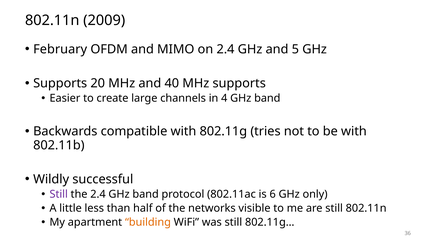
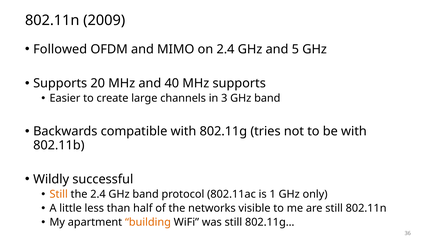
February: February -> Followed
4: 4 -> 3
Still at (59, 194) colour: purple -> orange
6: 6 -> 1
